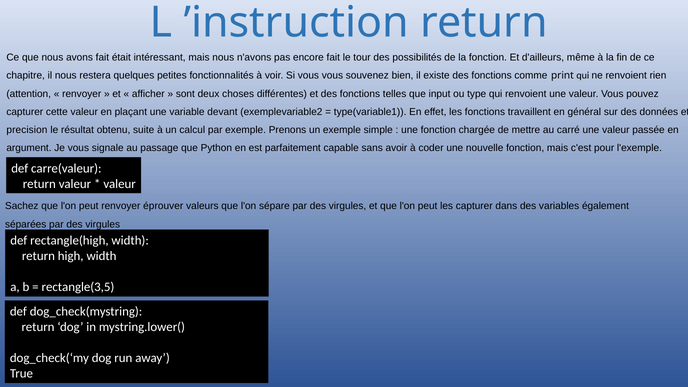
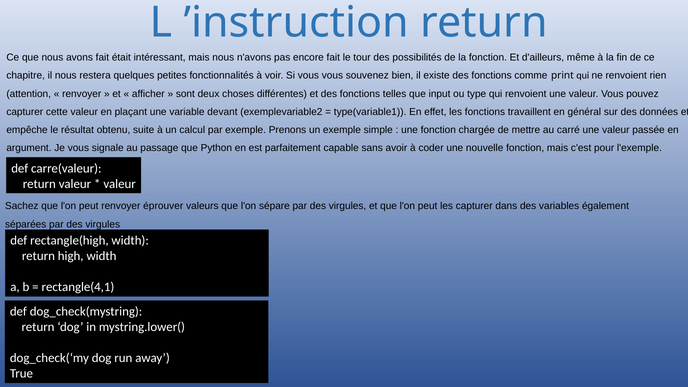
precision: precision -> empêche
rectangle(3,5: rectangle(3,5 -> rectangle(4,1
